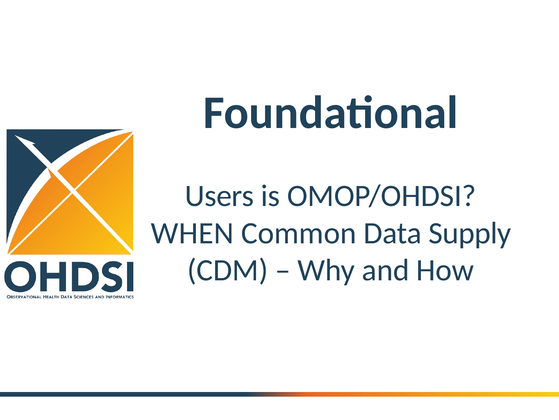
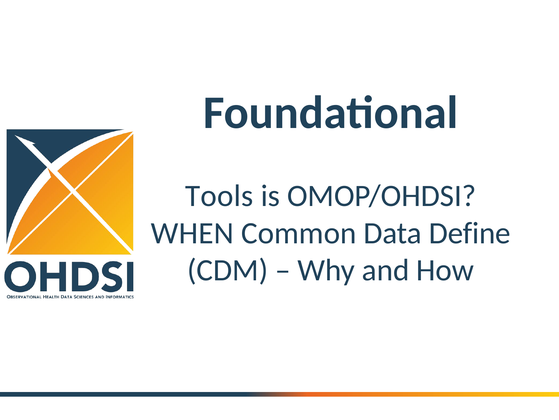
Users: Users -> Tools
Supply: Supply -> Define
